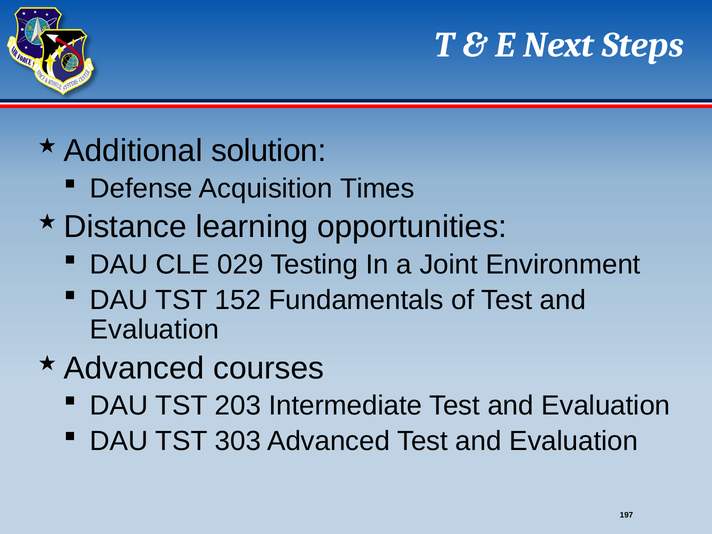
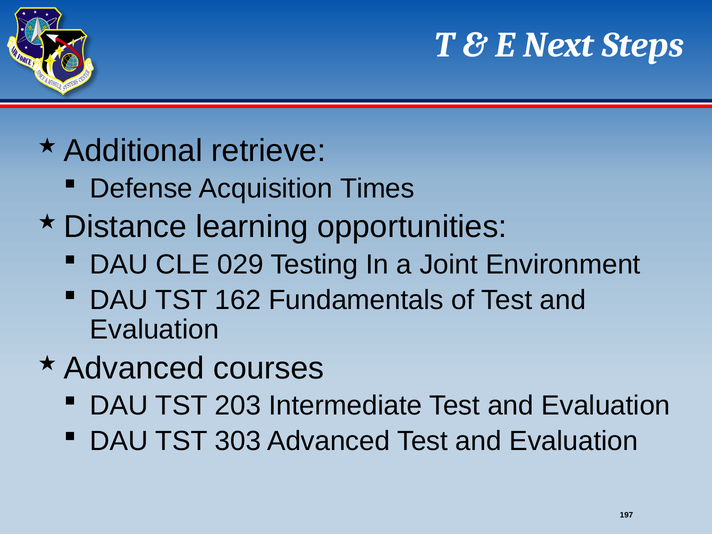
solution: solution -> retrieve
152: 152 -> 162
